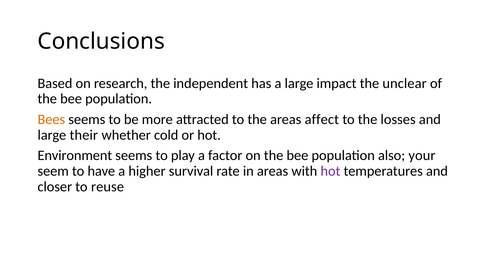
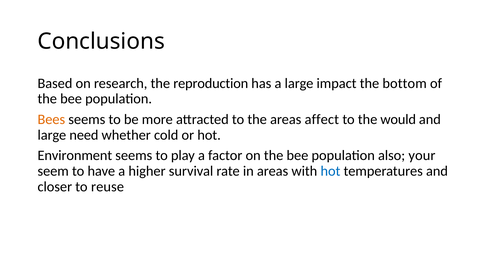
independent: independent -> reproduction
unclear: unclear -> bottom
losses: losses -> would
their: their -> need
hot at (330, 171) colour: purple -> blue
